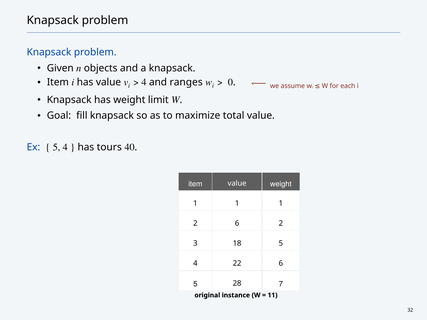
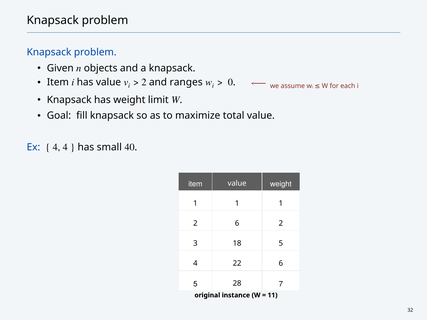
4 at (144, 82): 4 -> 2
5 at (56, 147): 5 -> 4
tours: tours -> small
